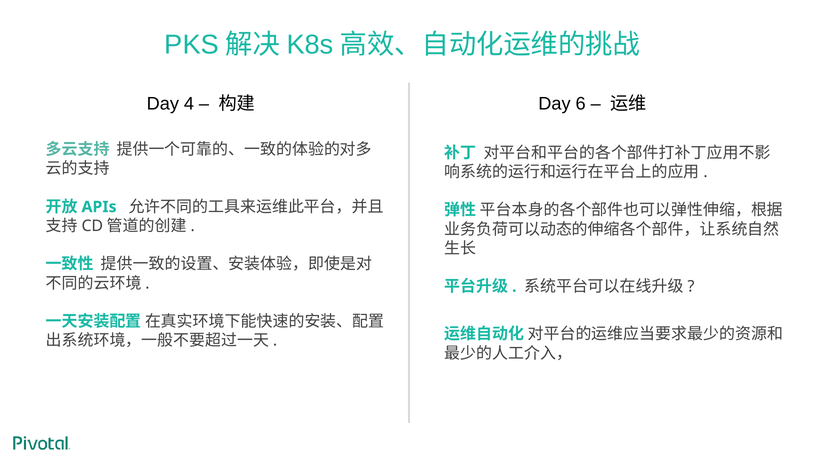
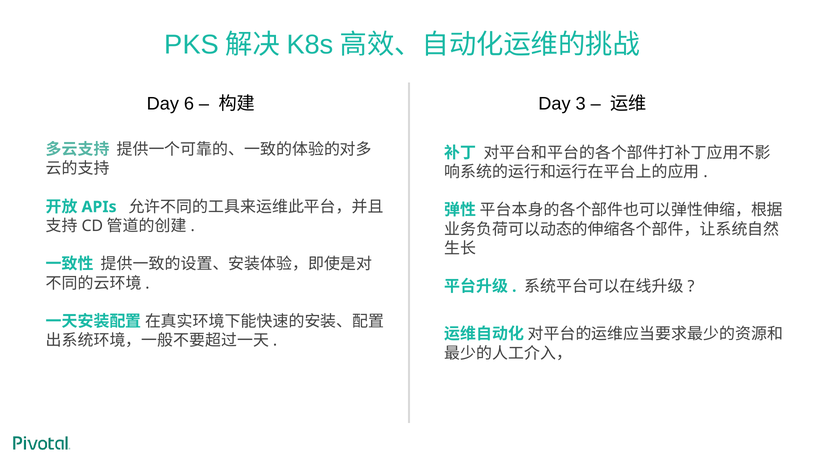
4: 4 -> 6
6: 6 -> 3
